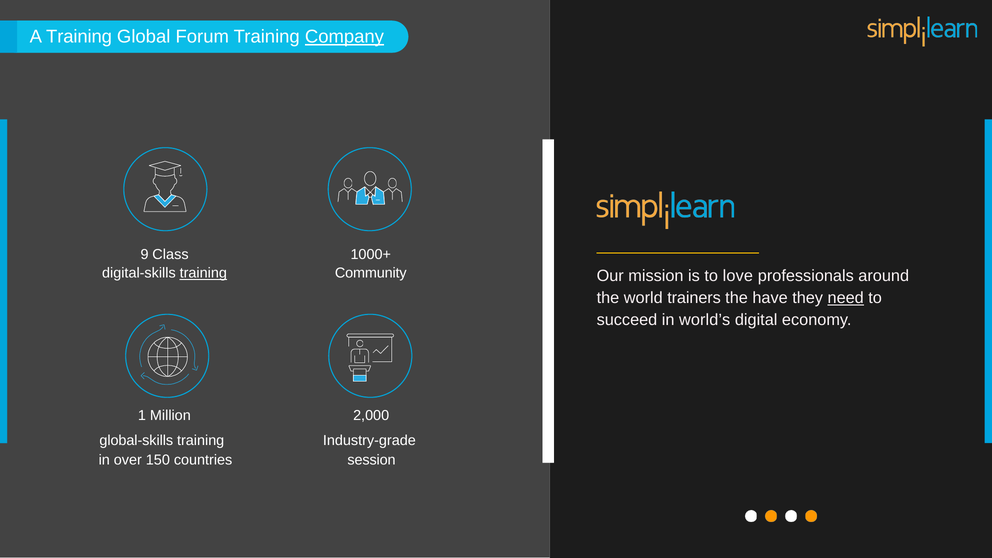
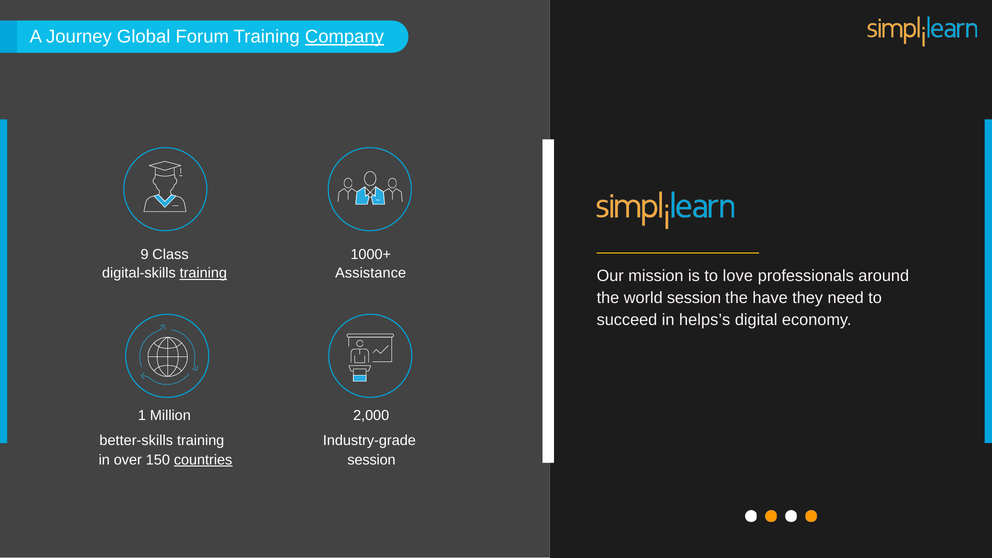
A Training: Training -> Journey
Community: Community -> Assistance
world trainers: trainers -> session
need underline: present -> none
world’s: world’s -> helps’s
global-skills: global-skills -> better-skills
countries underline: none -> present
